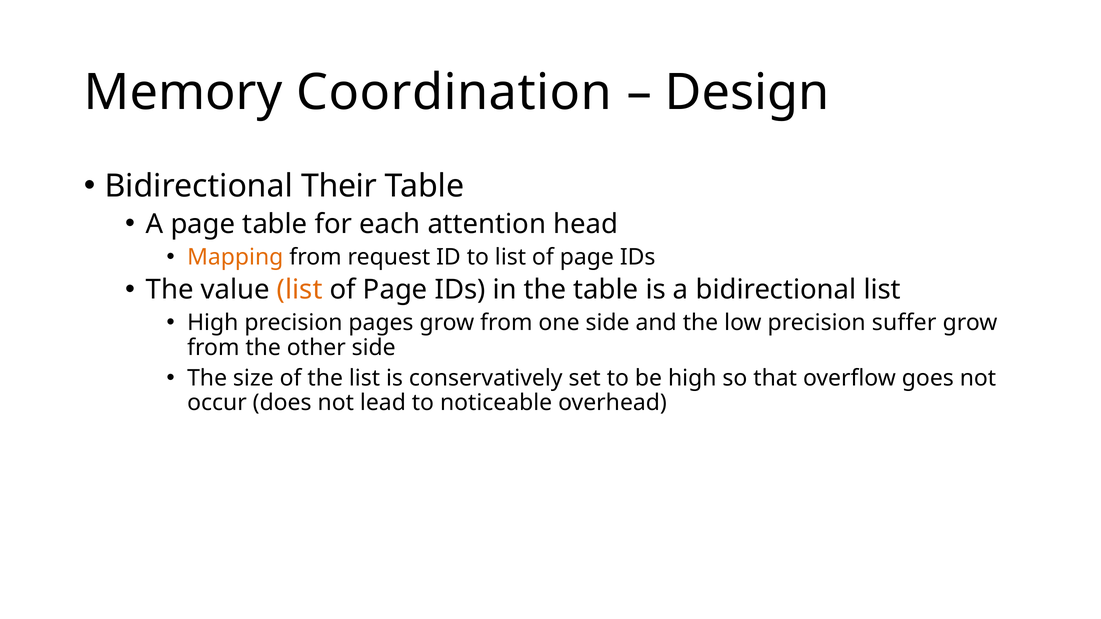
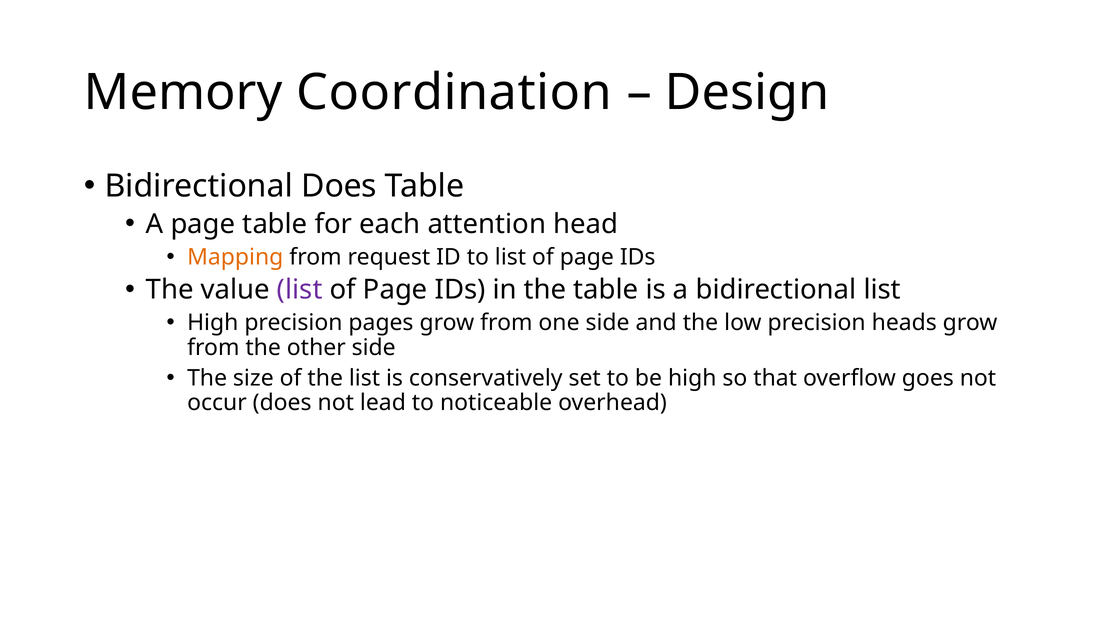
Bidirectional Their: Their -> Does
list at (300, 290) colour: orange -> purple
suffer: suffer -> heads
